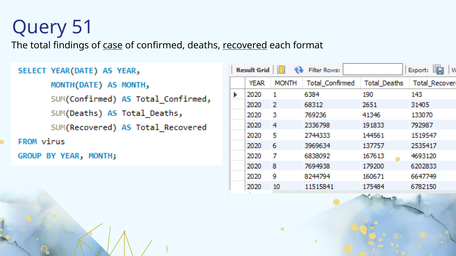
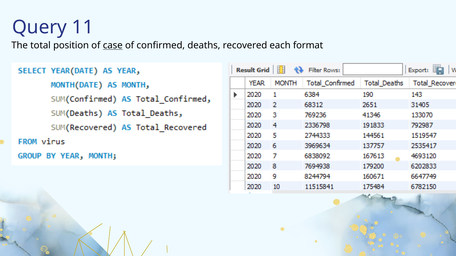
51: 51 -> 11
findings: findings -> position
recovered underline: present -> none
